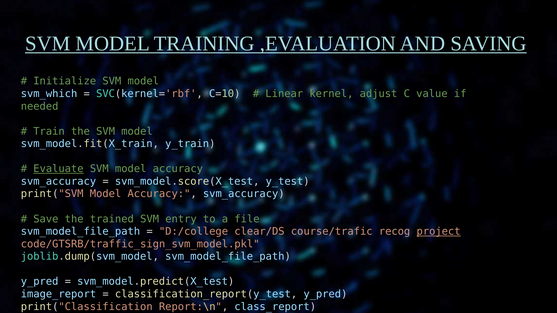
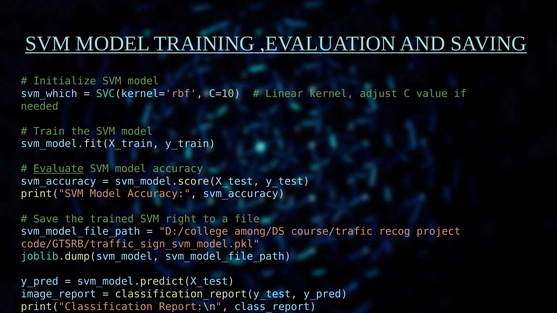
entry: entry -> right
clear/DS: clear/DS -> among/DS
project underline: present -> none
